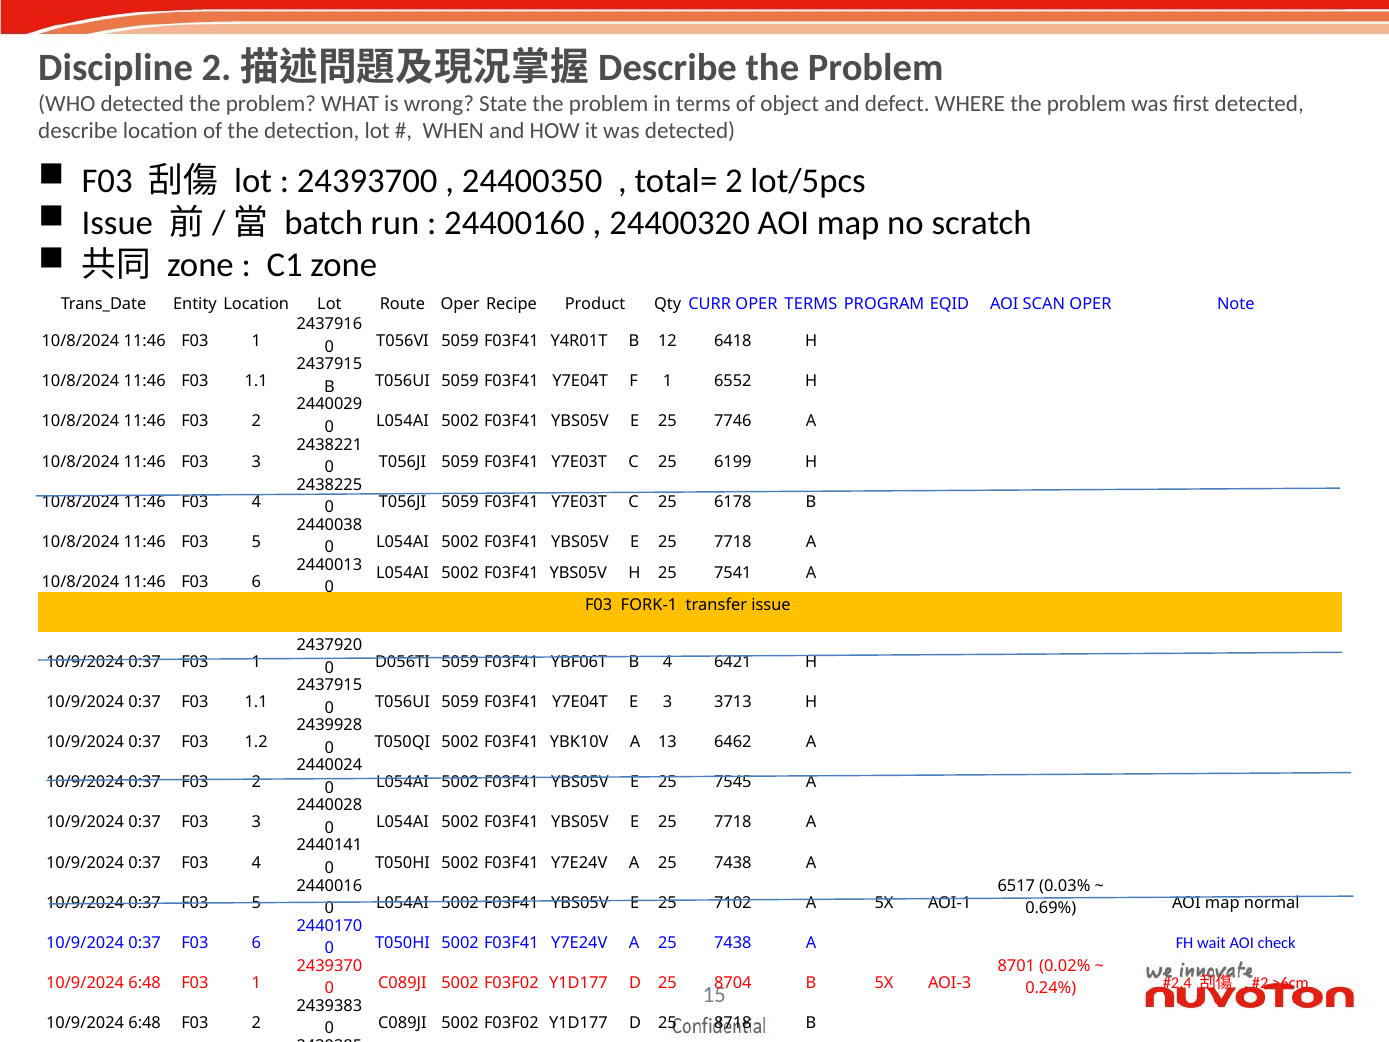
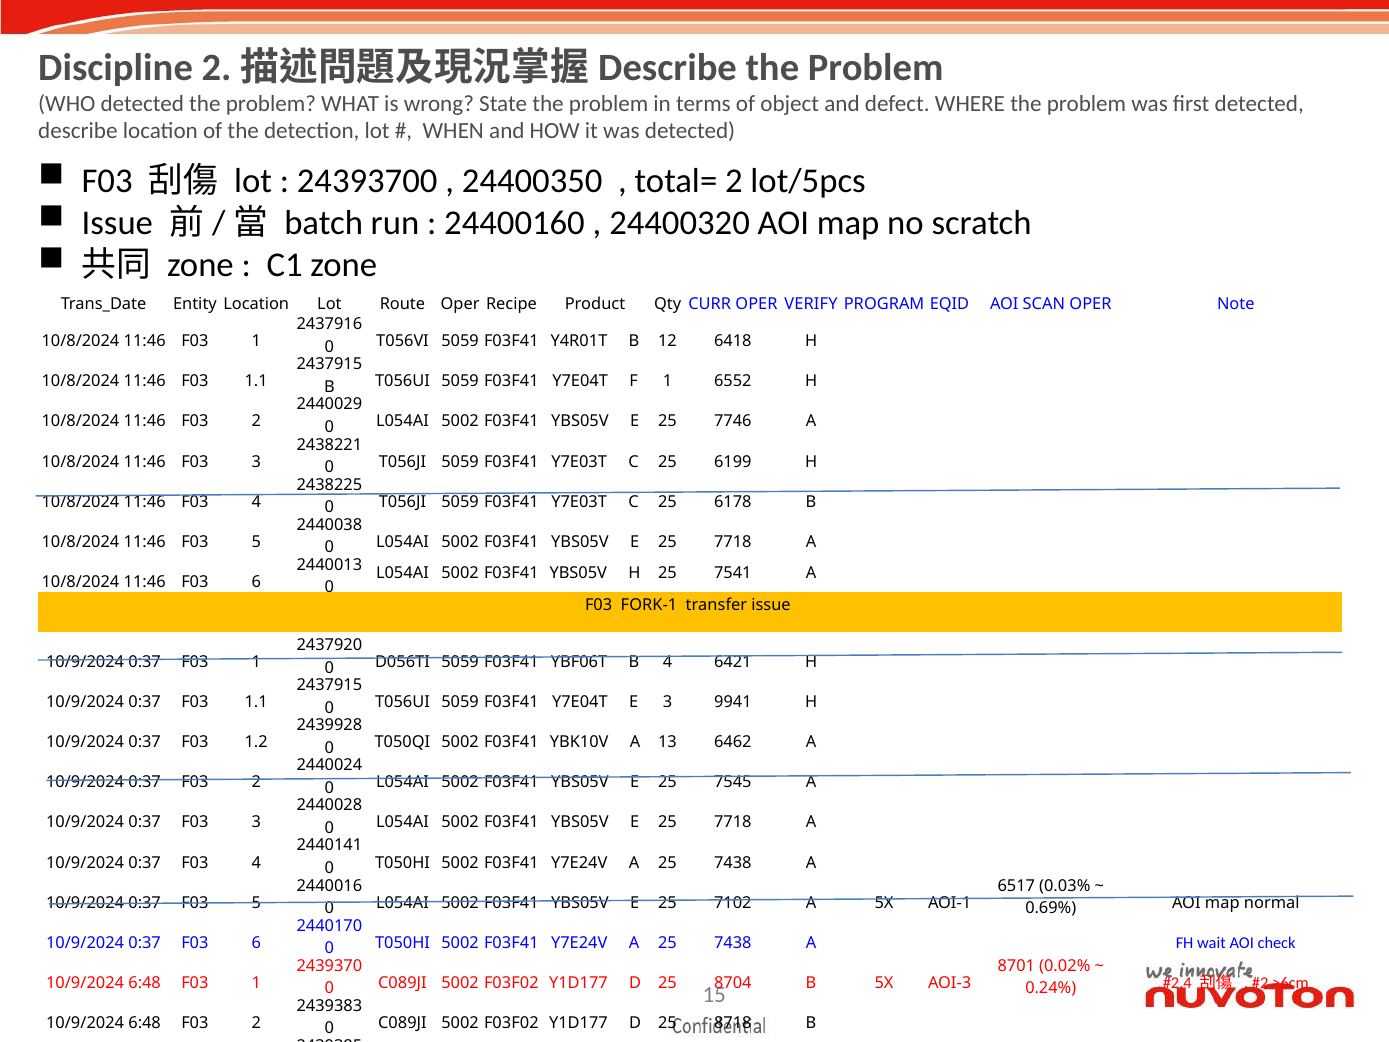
OPER TERMS: TERMS -> VERIFY
3713: 3713 -> 9941
